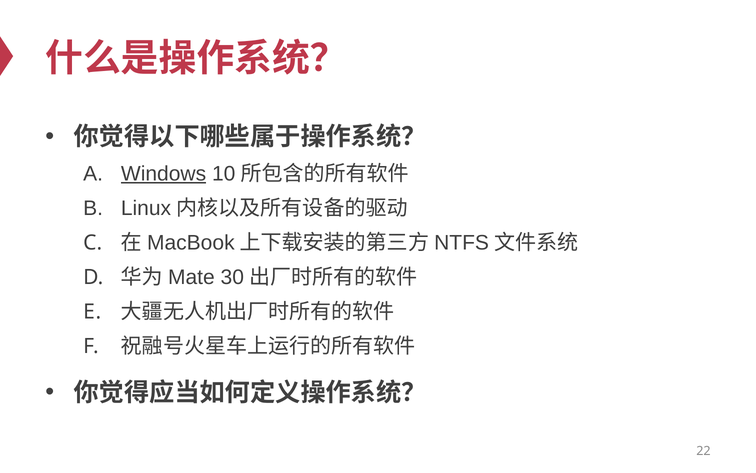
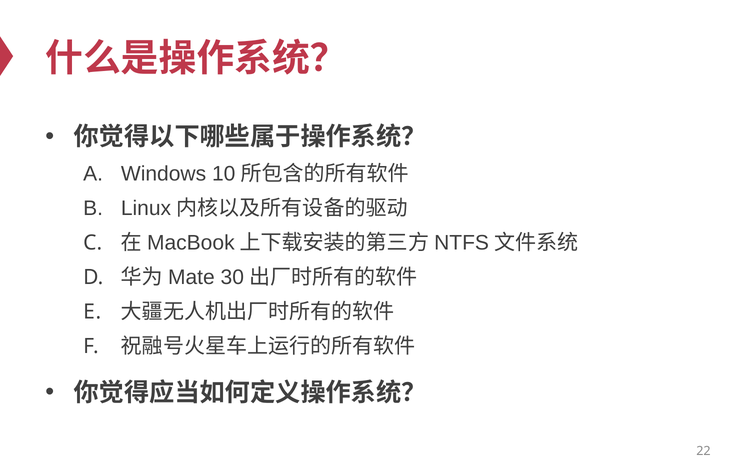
Windows underline: present -> none
